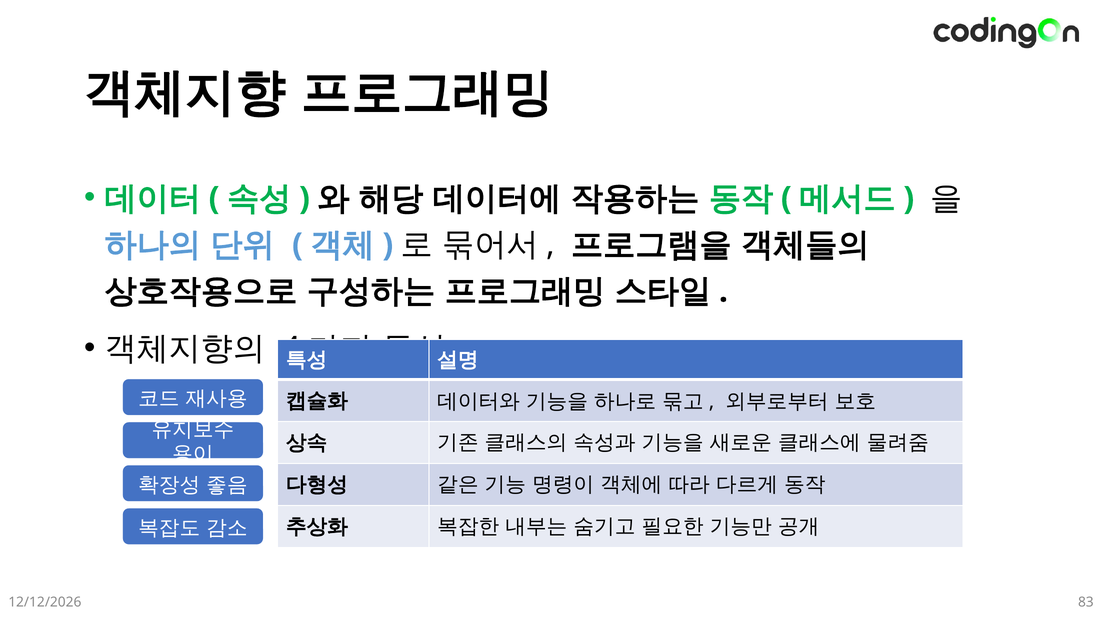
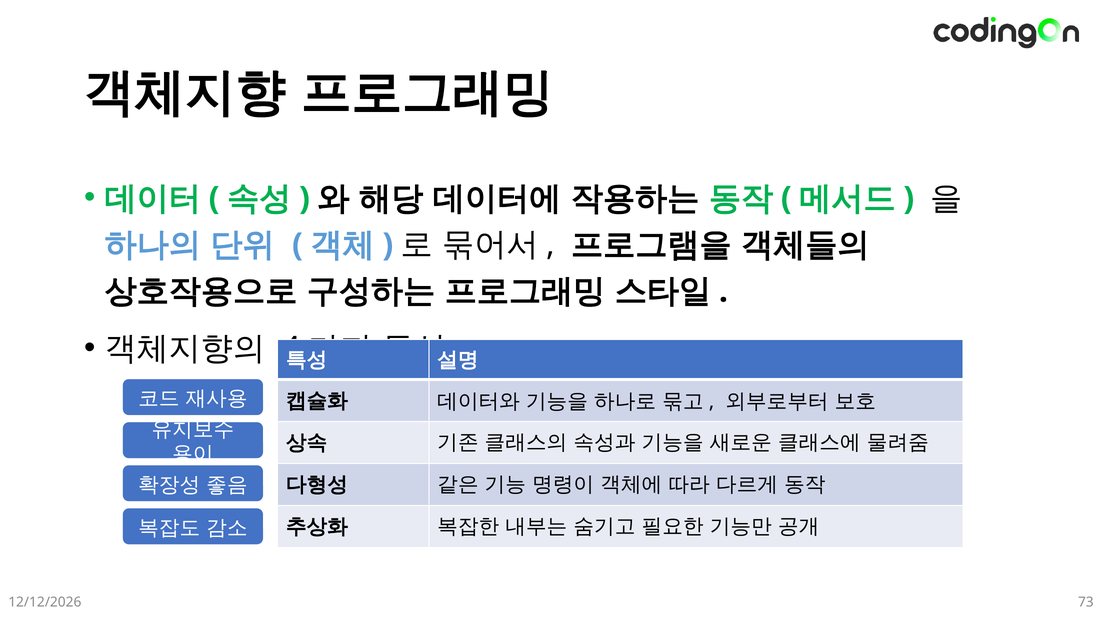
83: 83 -> 73
